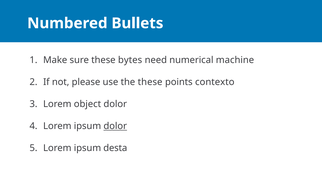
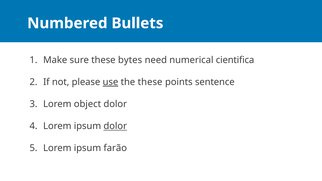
machine: machine -> cientifica
use underline: none -> present
contexto: contexto -> sentence
desta: desta -> farão
